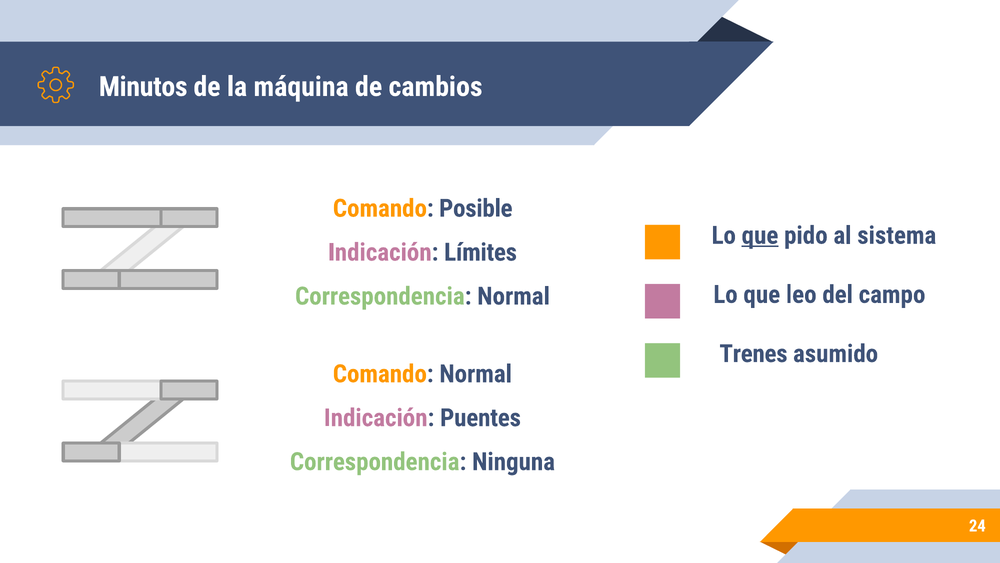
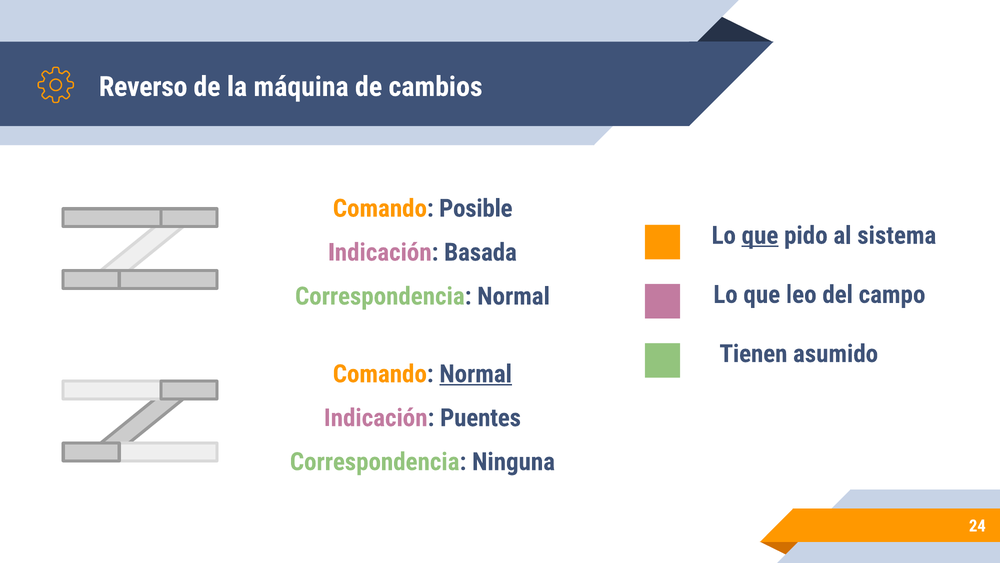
Minutos: Minutos -> Reverso
Límites: Límites -> Basada
Trenes: Trenes -> Tienen
Normal at (476, 374) underline: none -> present
